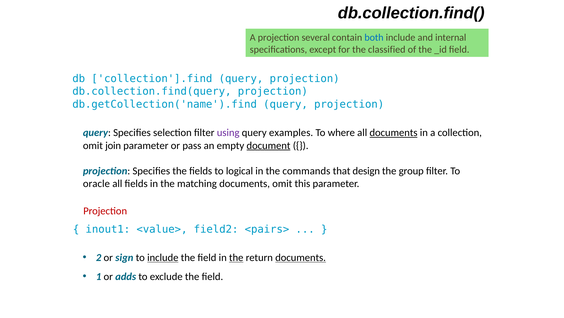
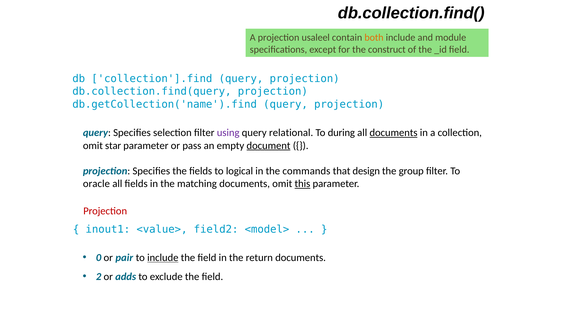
several: several -> usaleel
both colour: blue -> orange
internal: internal -> module
classified: classified -> construct
examples: examples -> relational
where: where -> during
join: join -> star
this underline: none -> present
<pairs>: <pairs> -> <model>
2: 2 -> 0
sign: sign -> pair
the at (236, 257) underline: present -> none
documents at (301, 257) underline: present -> none
1: 1 -> 2
